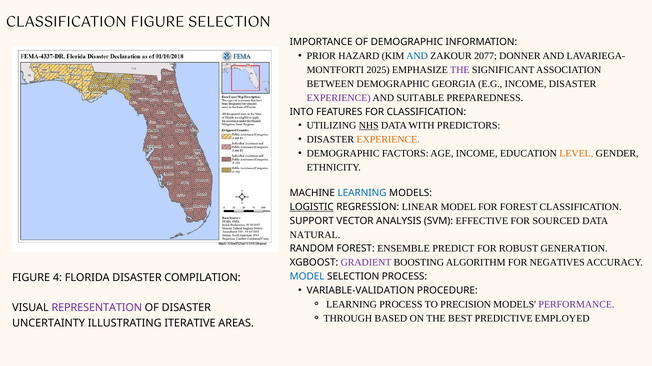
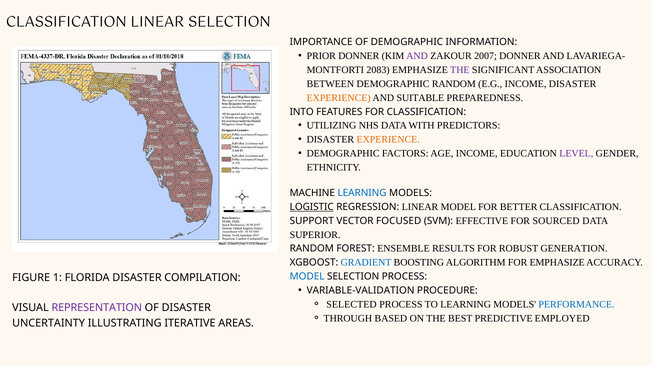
CLASSIFICATION FIGURE: FIGURE -> LINEAR
PRIOR HAZARD: HAZARD -> DONNER
AND at (417, 56) colour: blue -> purple
2077: 2077 -> 2007
2025: 2025 -> 2083
DEMOGRAPHIC GEORGIA: GEORGIA -> RANDOM
EXPERIENCE at (339, 98) colour: purple -> orange
NHS underline: present -> none
LEVEL colour: orange -> purple
FOR FOREST: FOREST -> BETTER
ANALYSIS: ANALYSIS -> FOCUSED
NATURAL: NATURAL -> SUPERIOR
PREDICT: PREDICT -> RESULTS
GRADIENT colour: purple -> blue
FOR NEGATIVES: NEGATIVES -> EMPHASIZE
4: 4 -> 1
LEARNING at (352, 305): LEARNING -> SELECTED
TO PRECISION: PRECISION -> LEARNING
PERFORMANCE colour: purple -> blue
